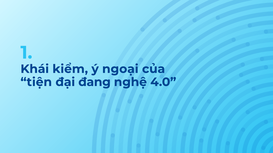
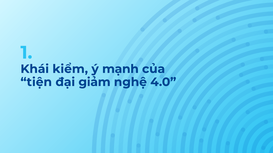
ngoại: ngoại -> mạnh
đang: đang -> giảm
